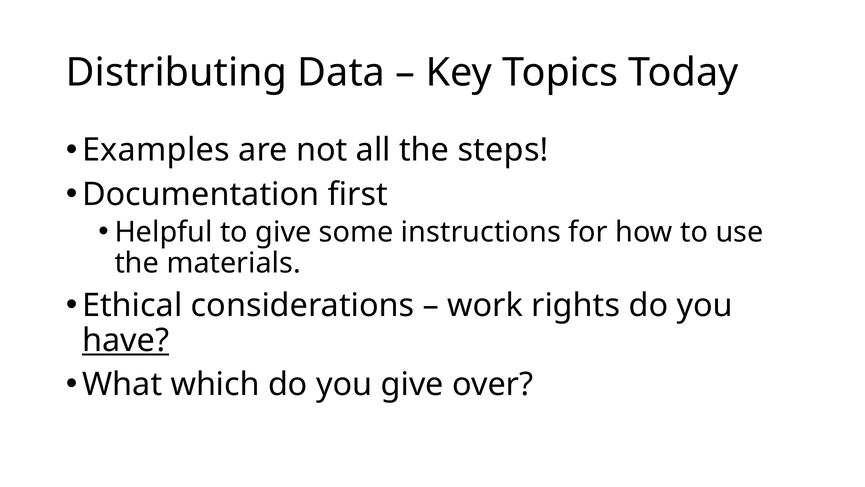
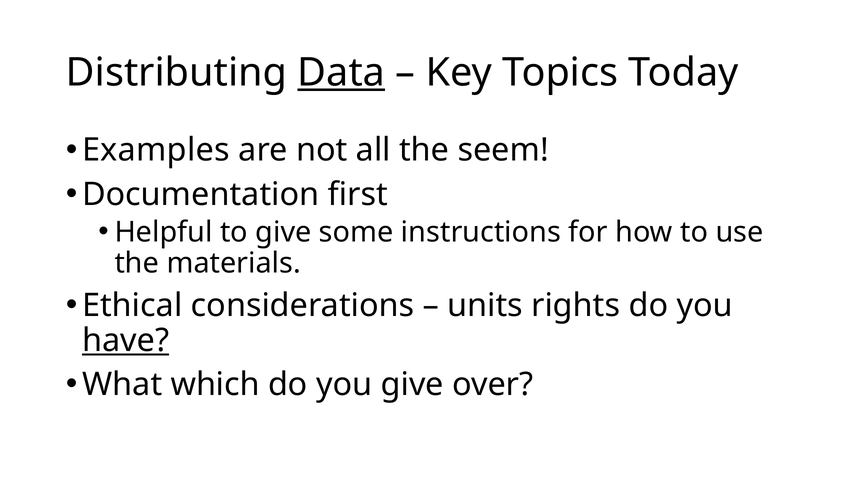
Data underline: none -> present
steps: steps -> seem
work: work -> units
